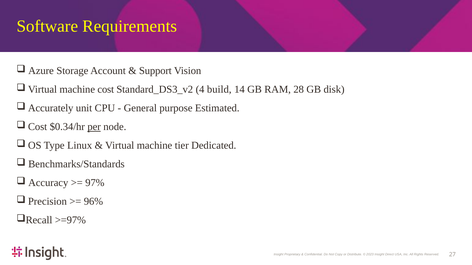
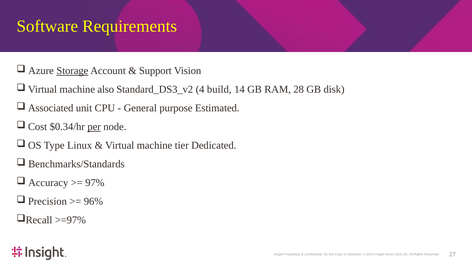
Storage underline: none -> present
machine cost: cost -> also
Accurately: Accurately -> Associated
